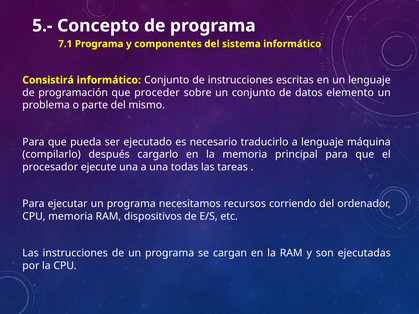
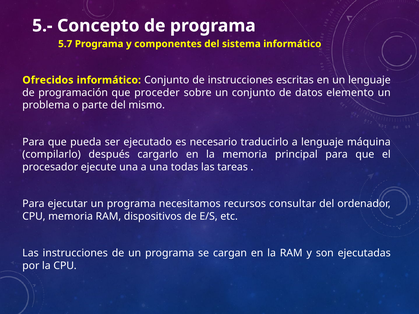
7.1: 7.1 -> 5.7
Consistirá: Consistirá -> Ofrecidos
corriendo: corriendo -> consultar
